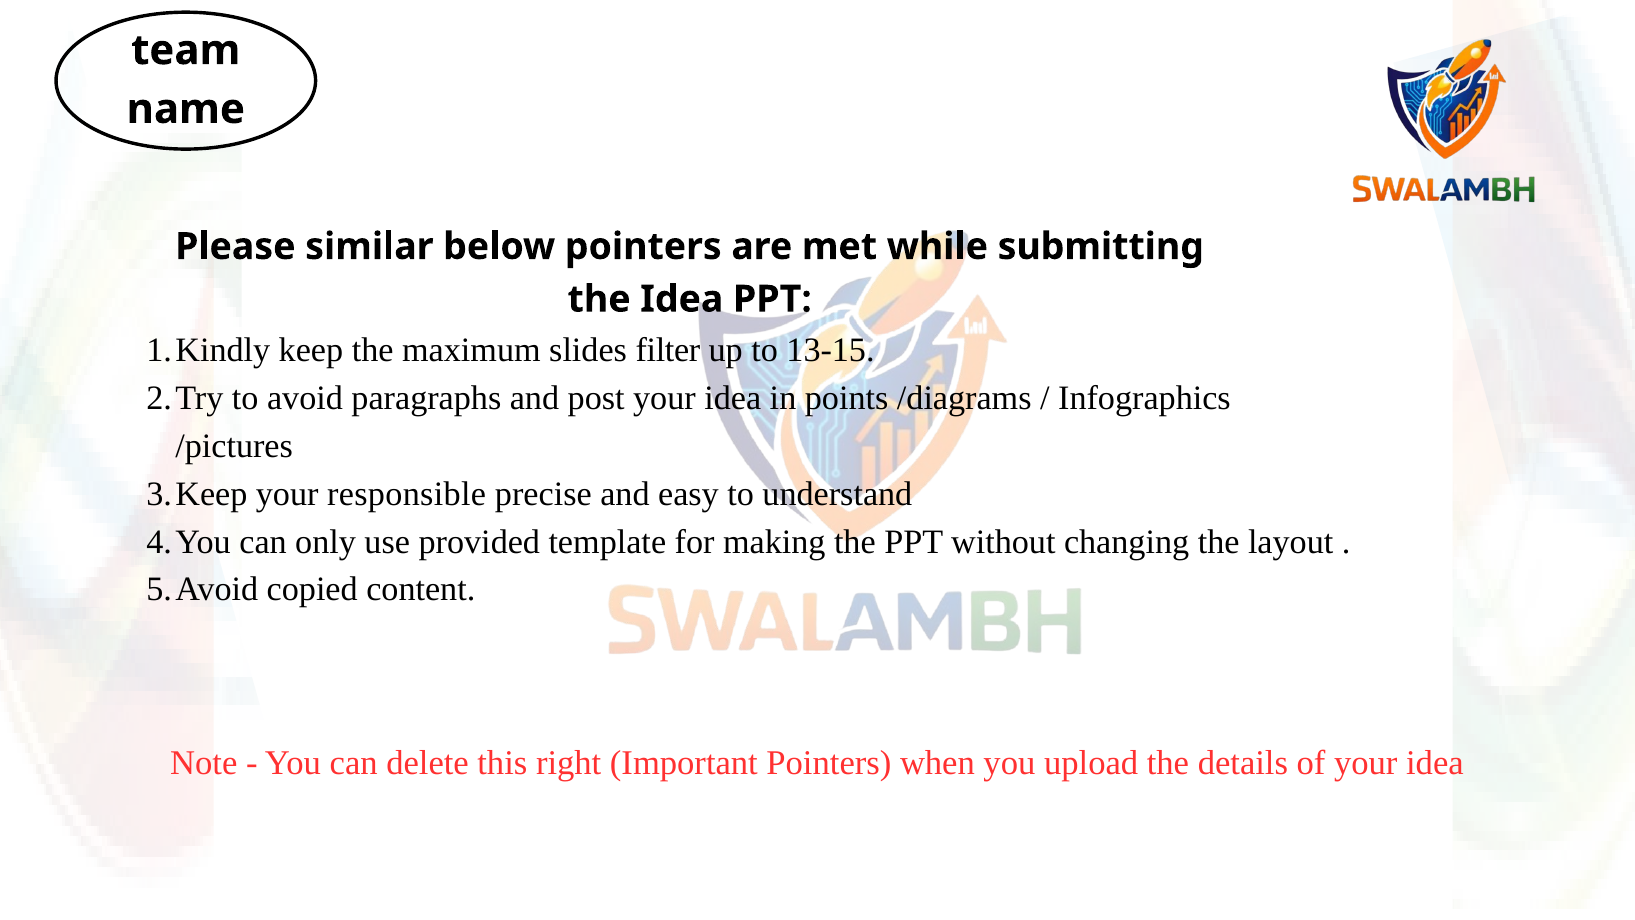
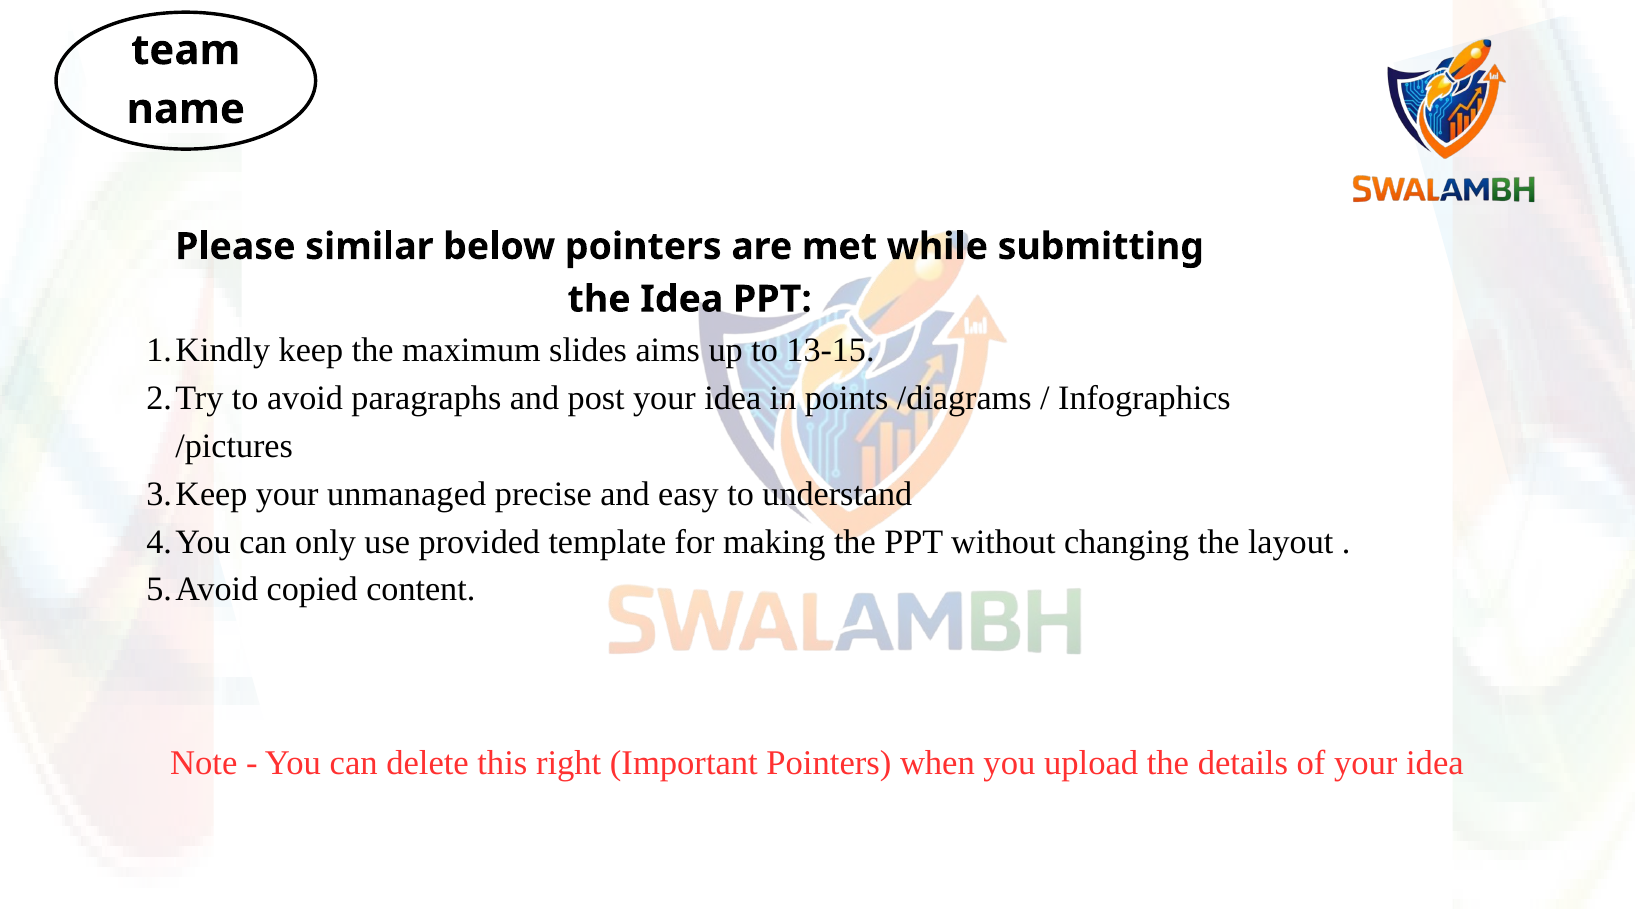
filter: filter -> aims
responsible: responsible -> unmanaged
